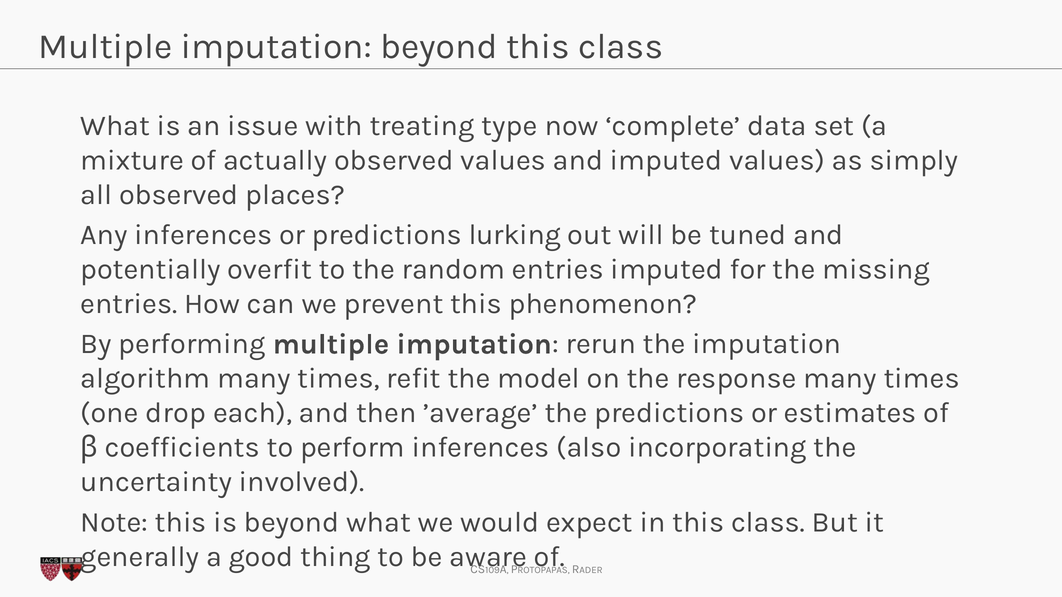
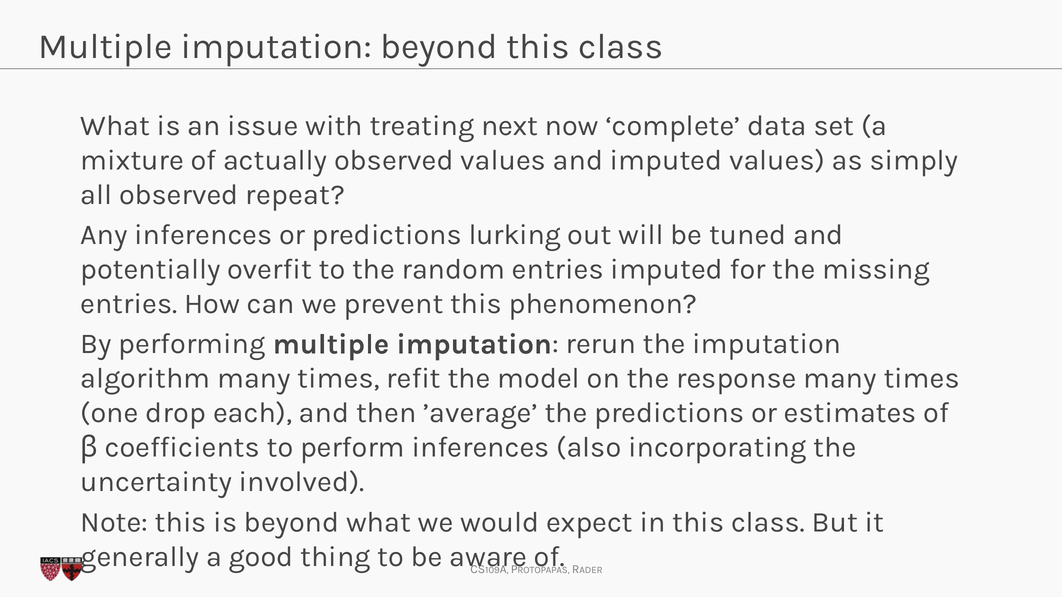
type: type -> next
places: places -> repeat
